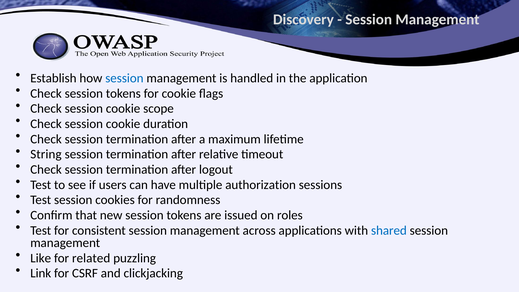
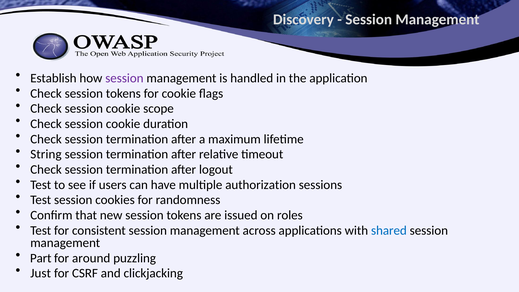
session at (124, 78) colour: blue -> purple
Like: Like -> Part
related: related -> around
Link: Link -> Just
